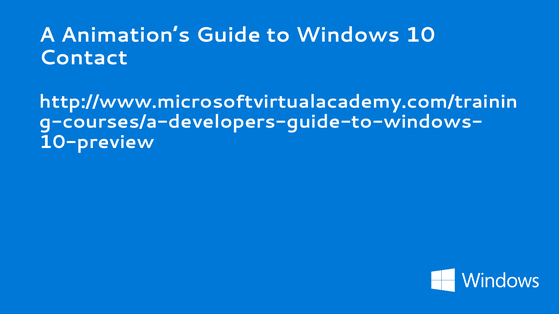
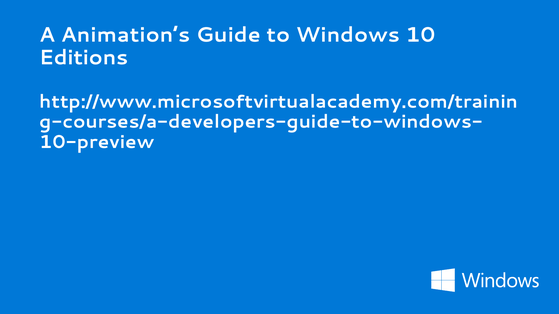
Contact: Contact -> Editions
